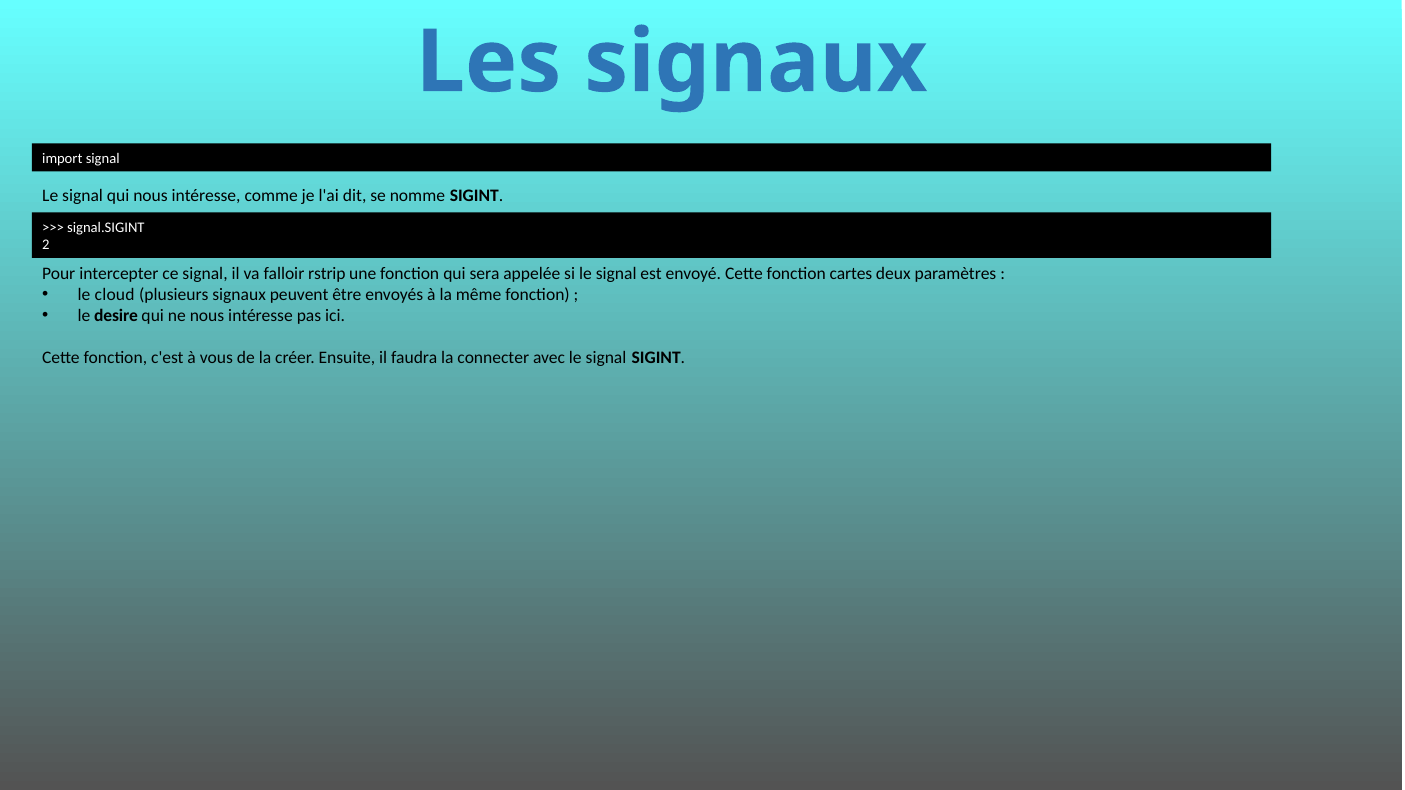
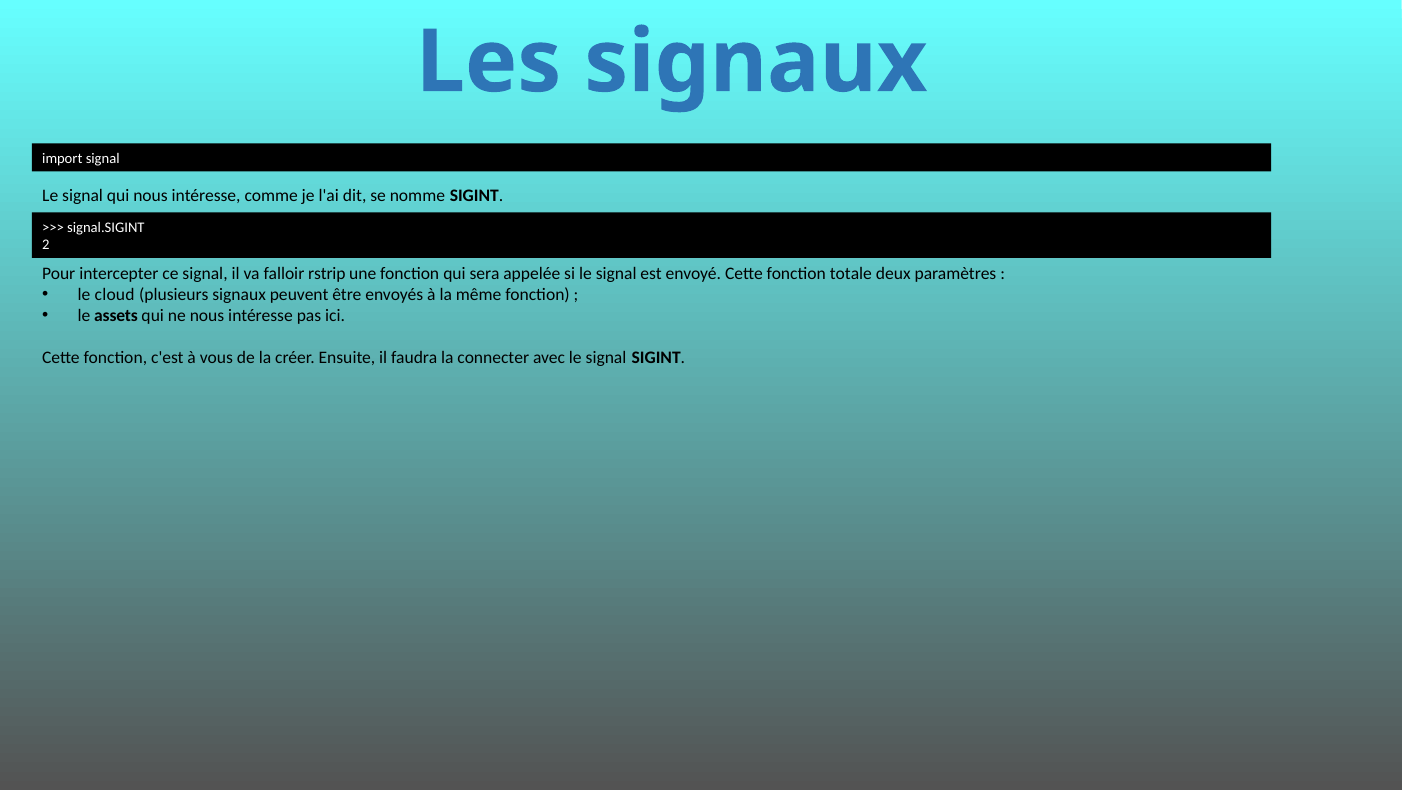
cartes: cartes -> totale
desire: desire -> assets
